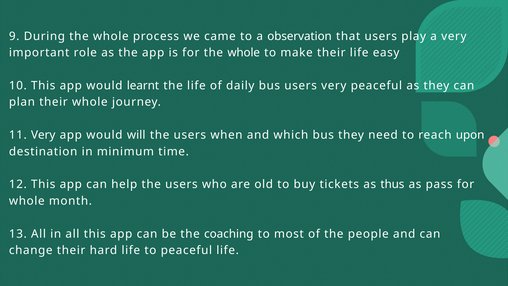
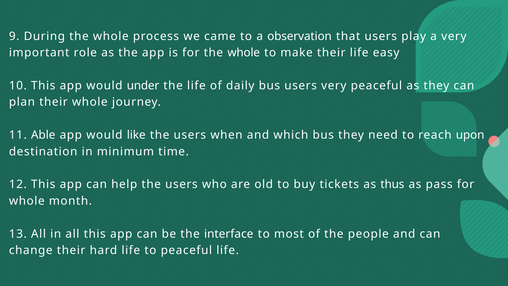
learnt: learnt -> under
11 Very: Very -> Able
will: will -> like
coaching: coaching -> interface
